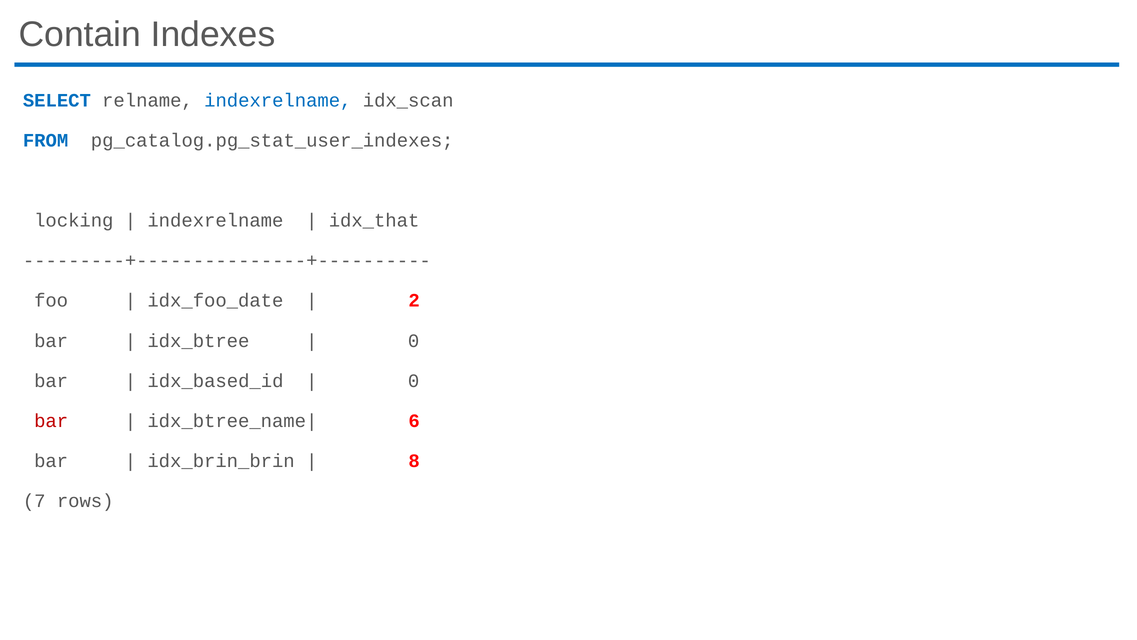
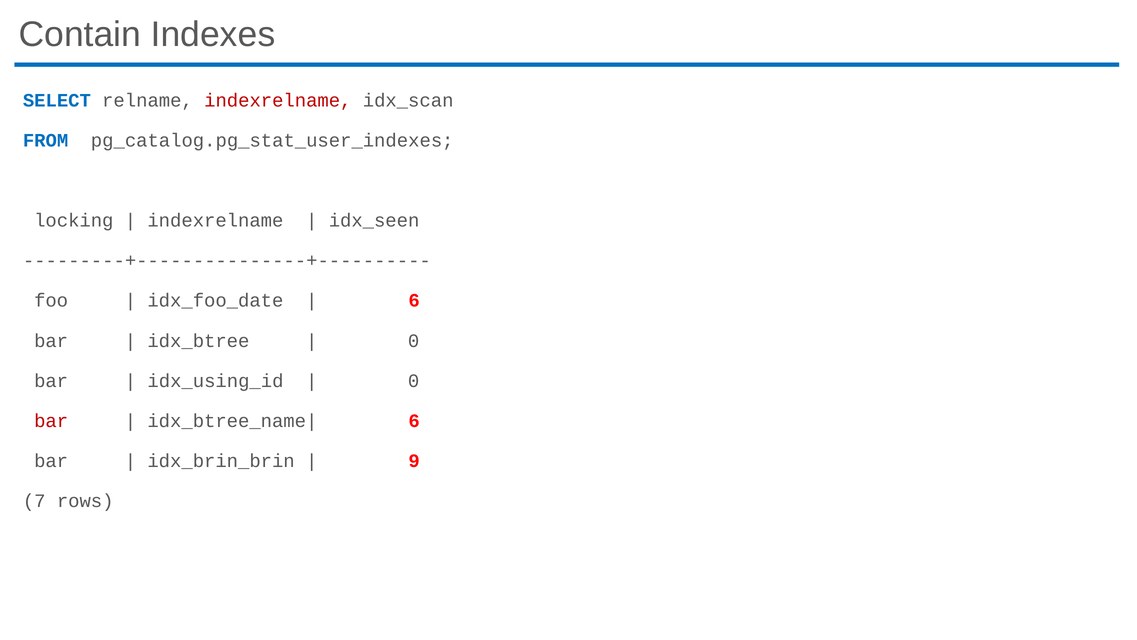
indexrelname at (278, 101) colour: blue -> red
idx_that: idx_that -> idx_seen
2 at (414, 301): 2 -> 6
idx_based_id: idx_based_id -> idx_using_id
8: 8 -> 9
